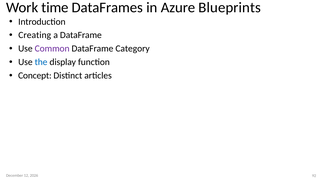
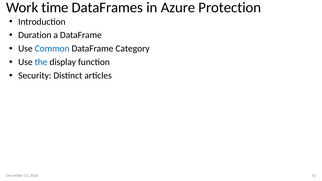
Blueprints: Blueprints -> Protection
Creating: Creating -> Duration
Common colour: purple -> blue
Concept: Concept -> Security
